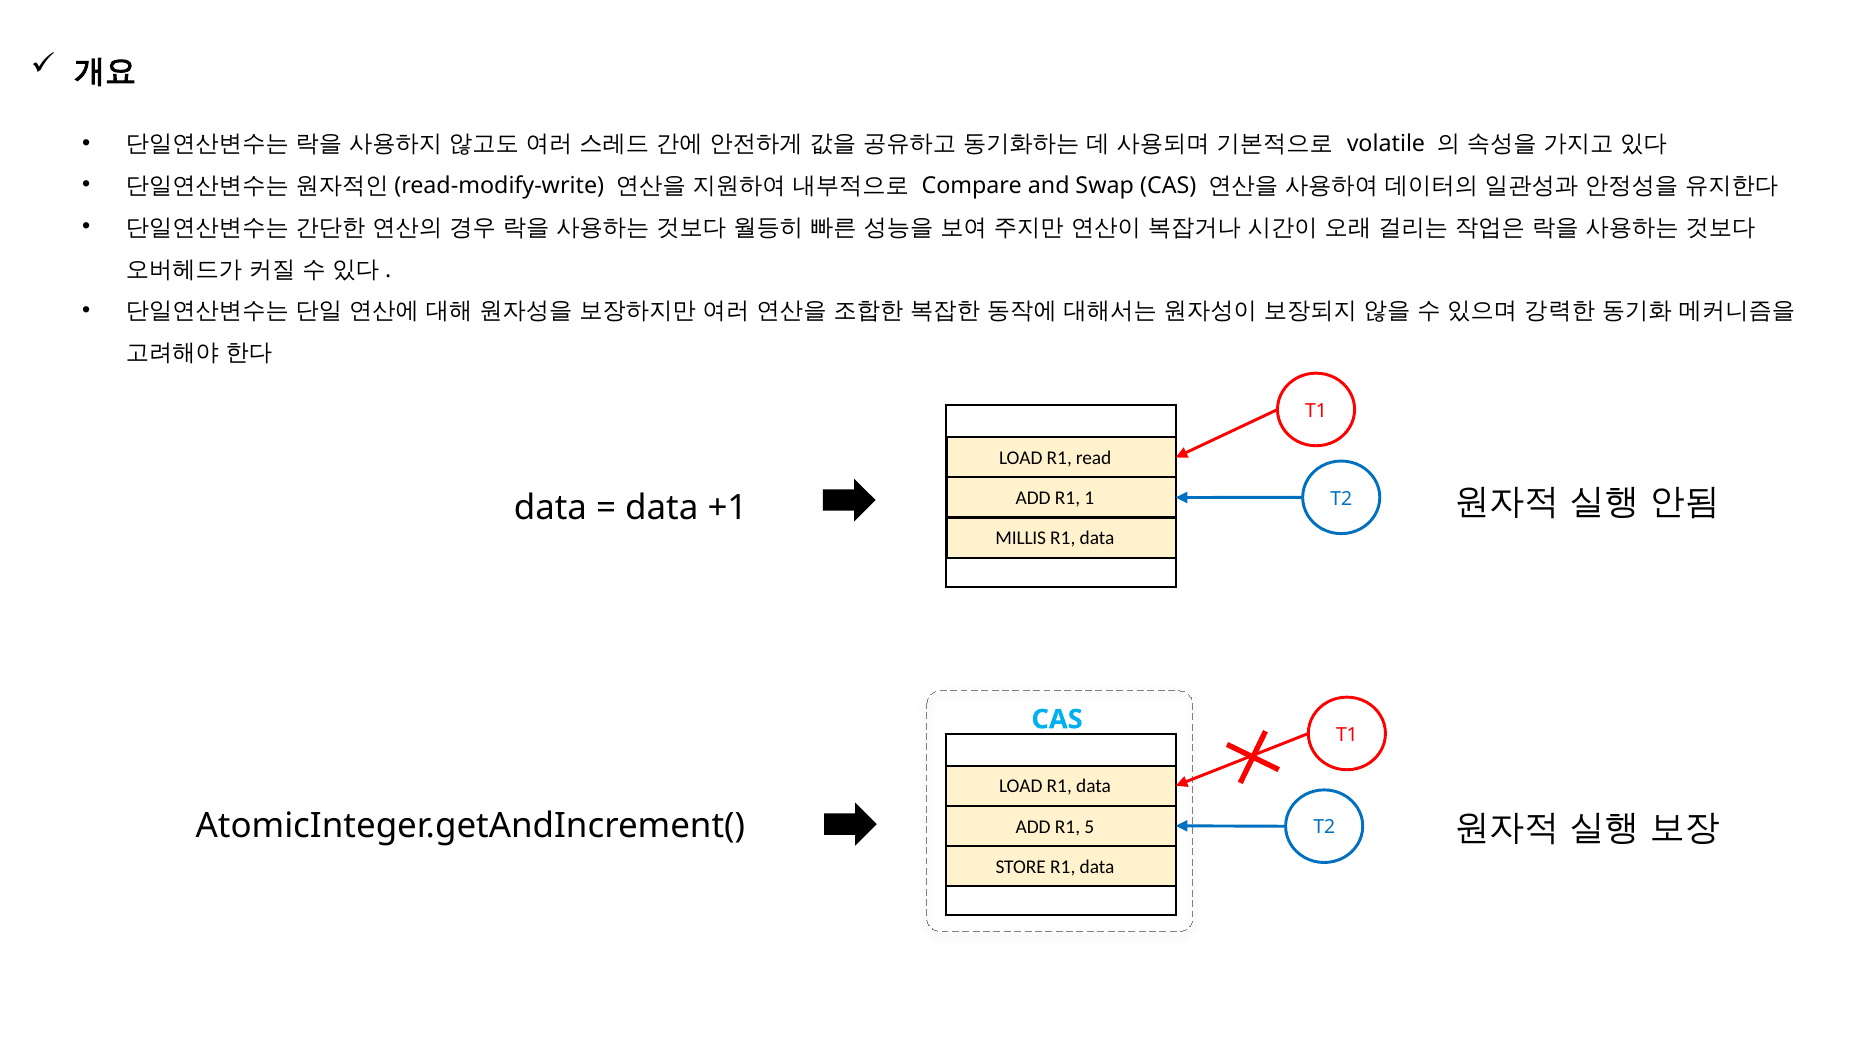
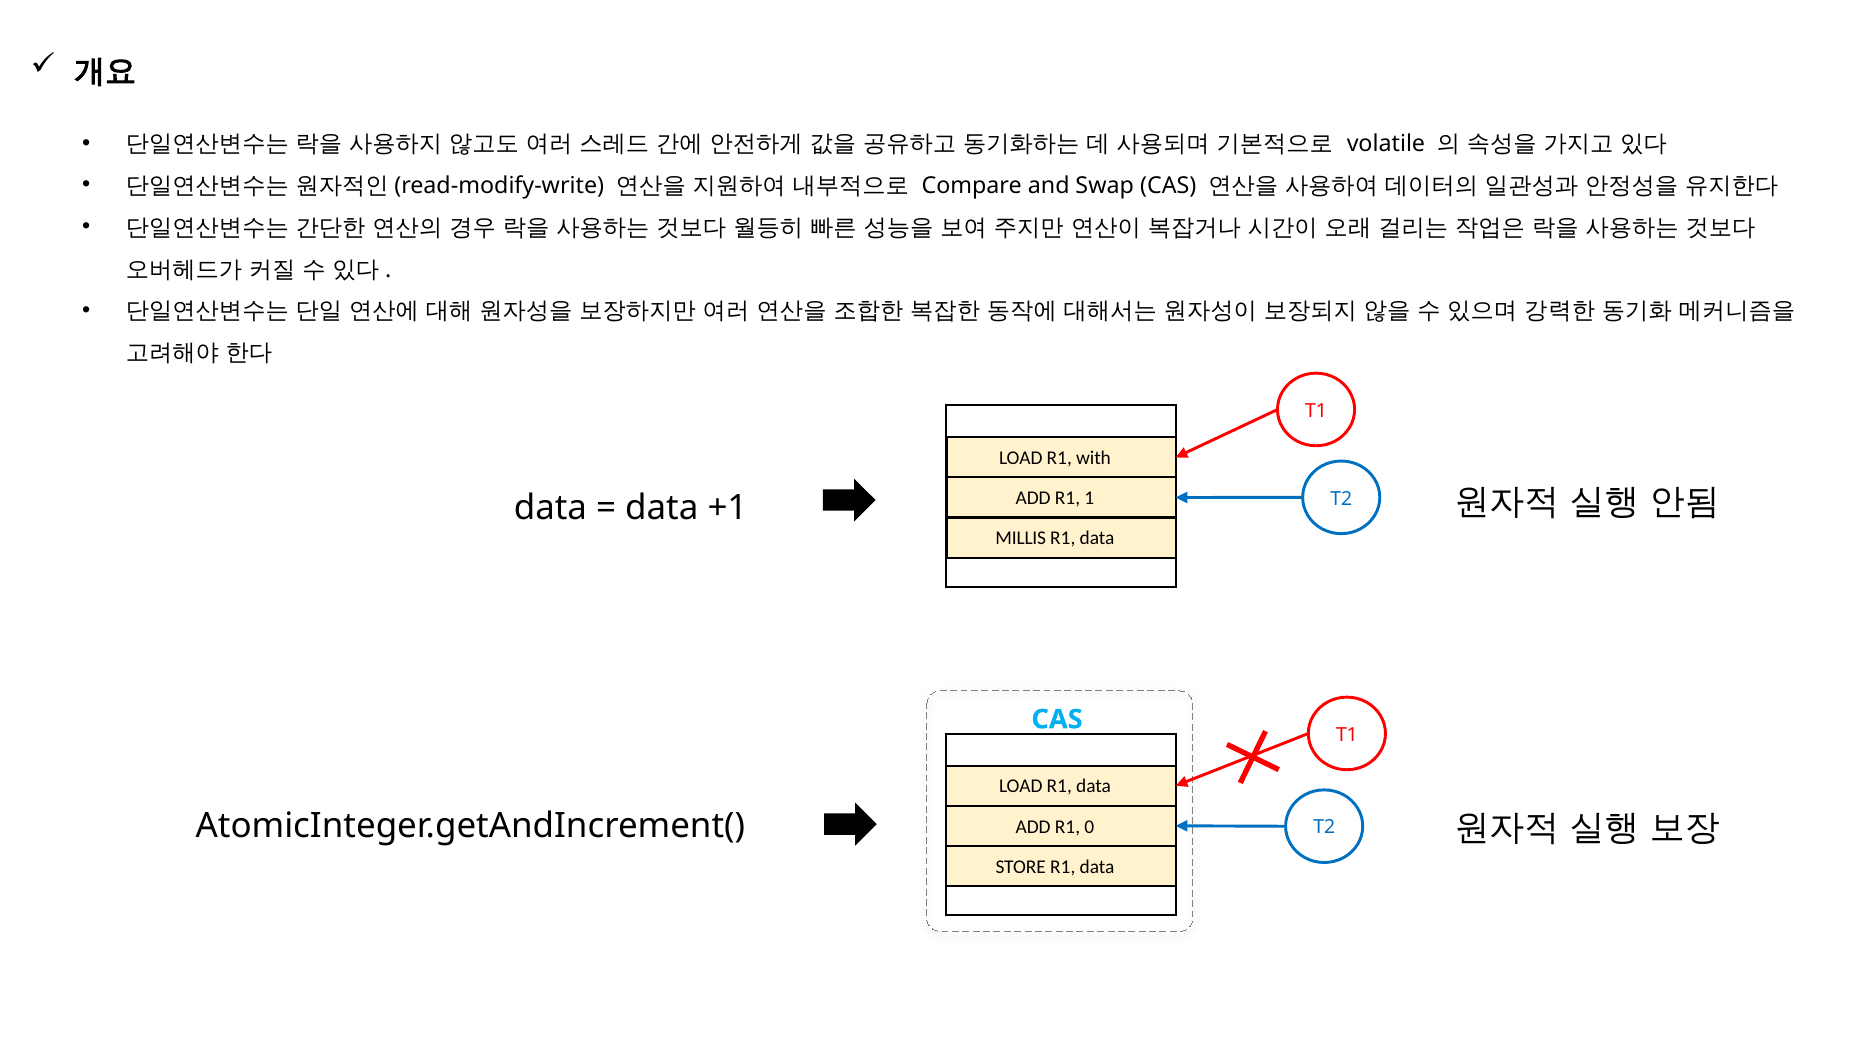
read: read -> with
5: 5 -> 0
